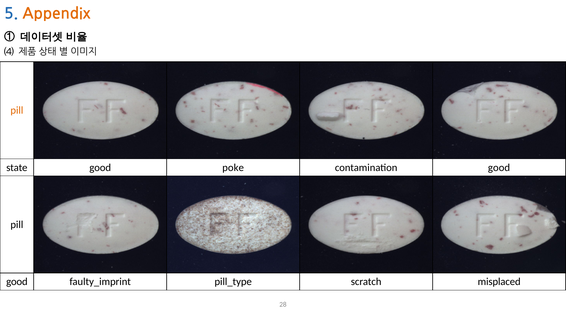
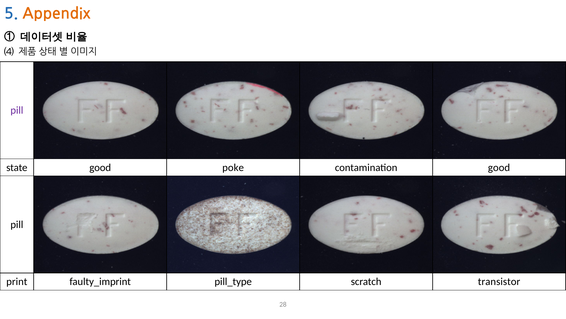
pill at (17, 110) colour: orange -> purple
good at (17, 281): good -> print
misplaced: misplaced -> transistor
